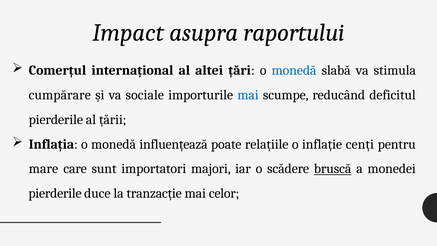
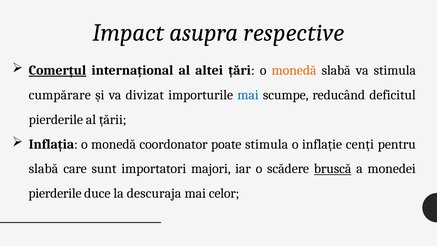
raportului: raportului -> respective
Comerțul underline: none -> present
monedă at (294, 70) colour: blue -> orange
sociale: sociale -> divizat
influențează: influențează -> coordonator
poate relațiile: relațiile -> stimula
mare at (43, 169): mare -> slabă
tranzacție: tranzacție -> descuraja
